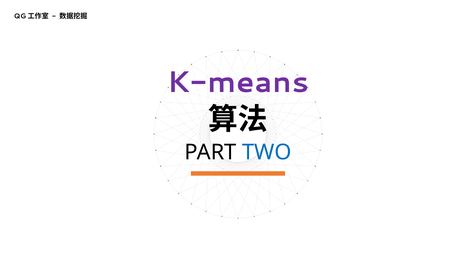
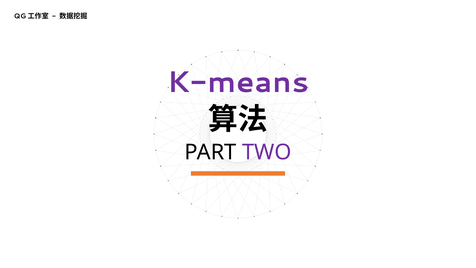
TWO colour: blue -> purple
